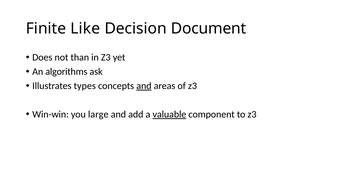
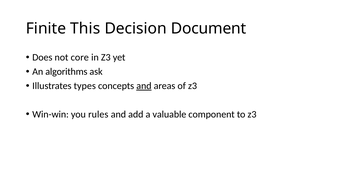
Like: Like -> This
than: than -> core
large: large -> rules
valuable underline: present -> none
